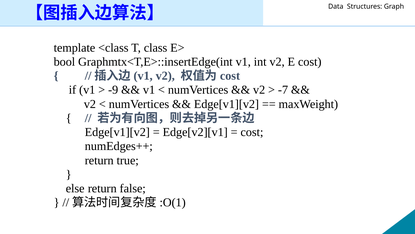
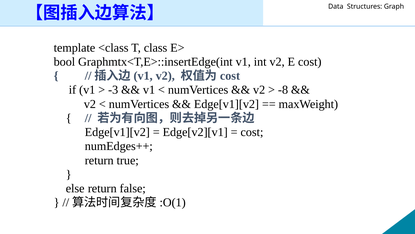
-9: -9 -> -3
-7: -7 -> -8
